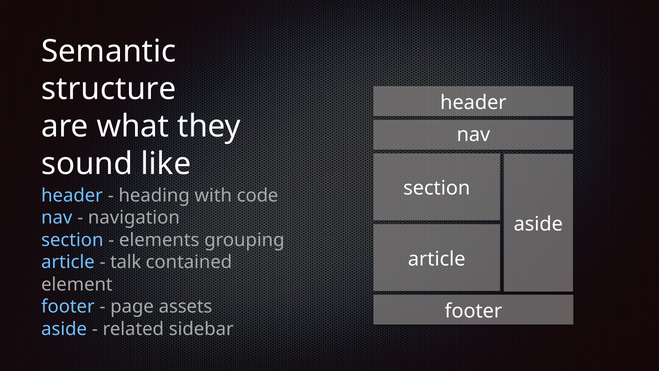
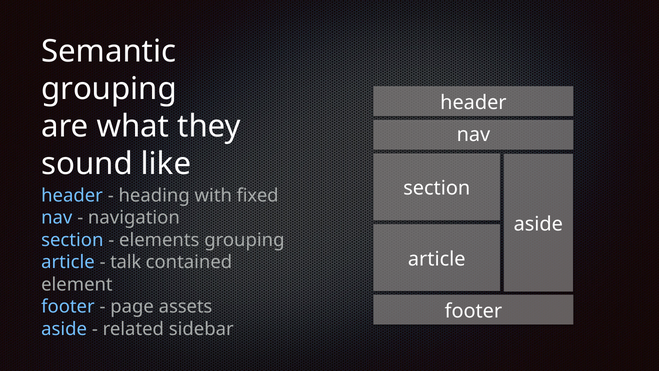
structure at (109, 89): structure -> grouping
code: code -> fixed
